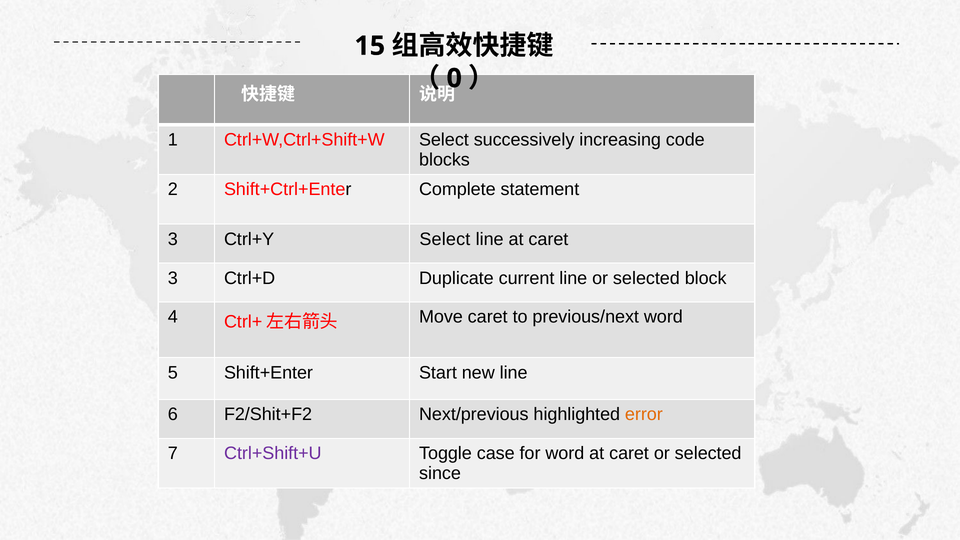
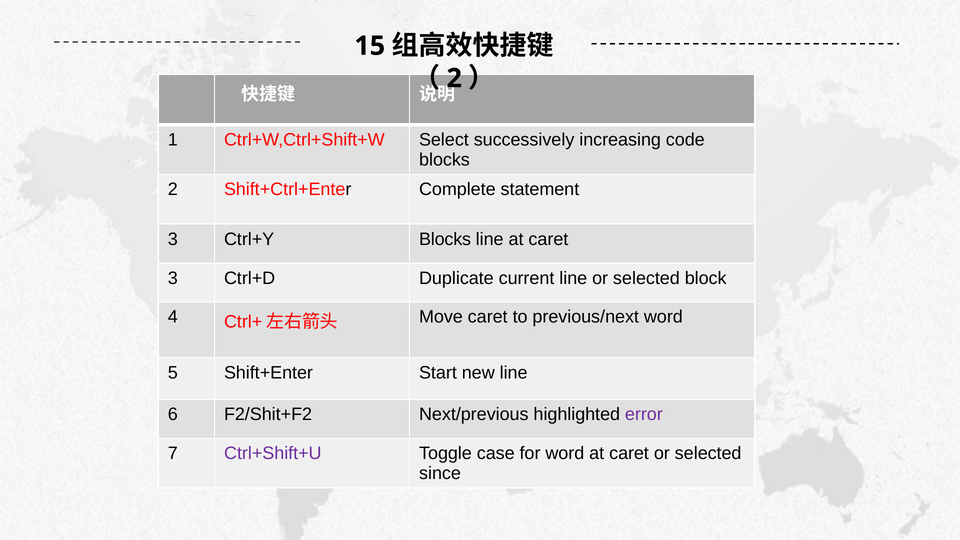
0 at (454, 78): 0 -> 2
Ctrl+Y Select: Select -> Blocks
error colour: orange -> purple
